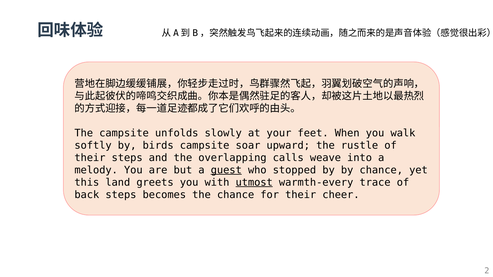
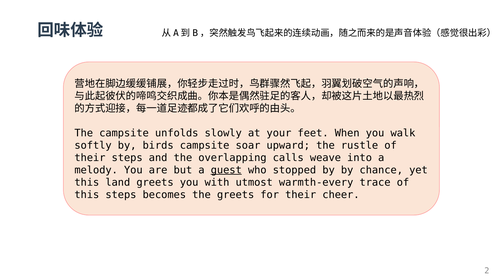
utmost underline: present -> none
back at (87, 195): back -> this
the chance: chance -> greets
